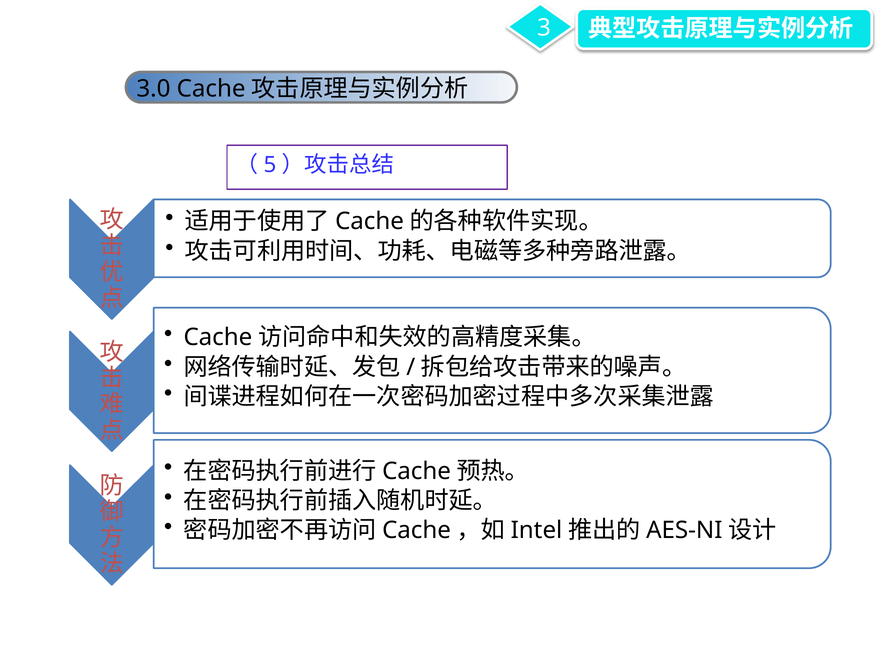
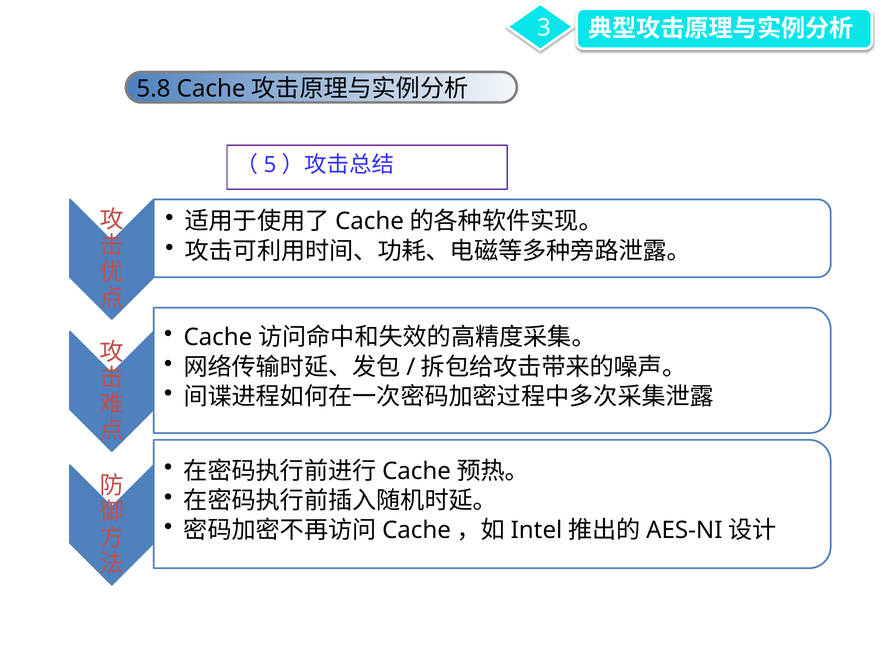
3.0: 3.0 -> 5.8
